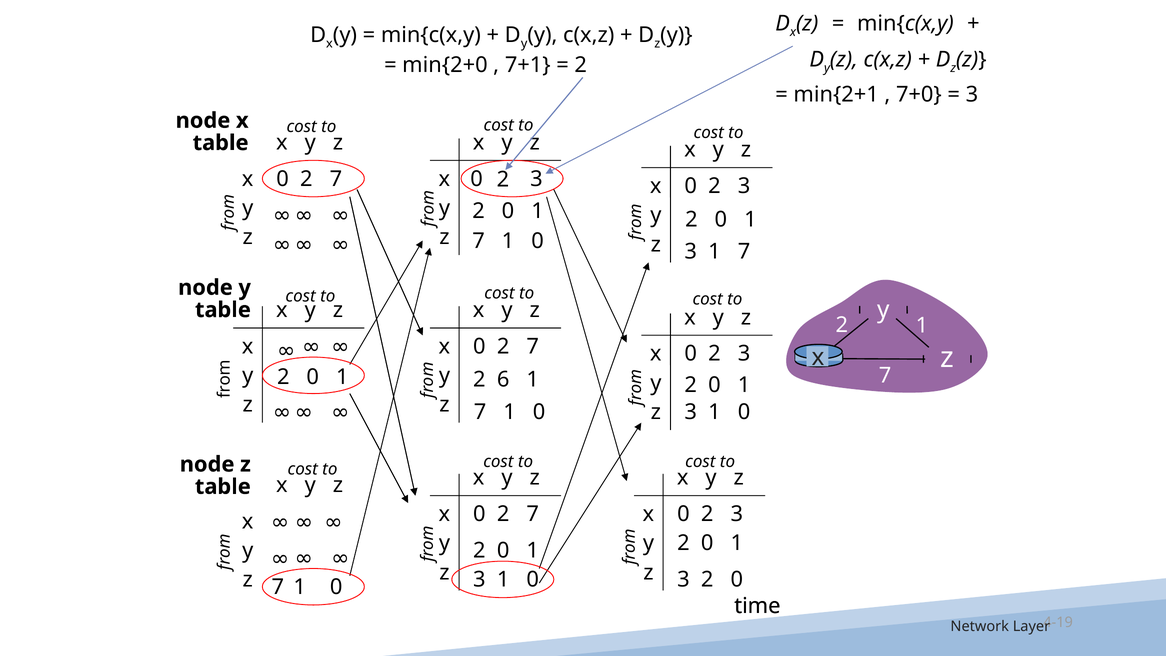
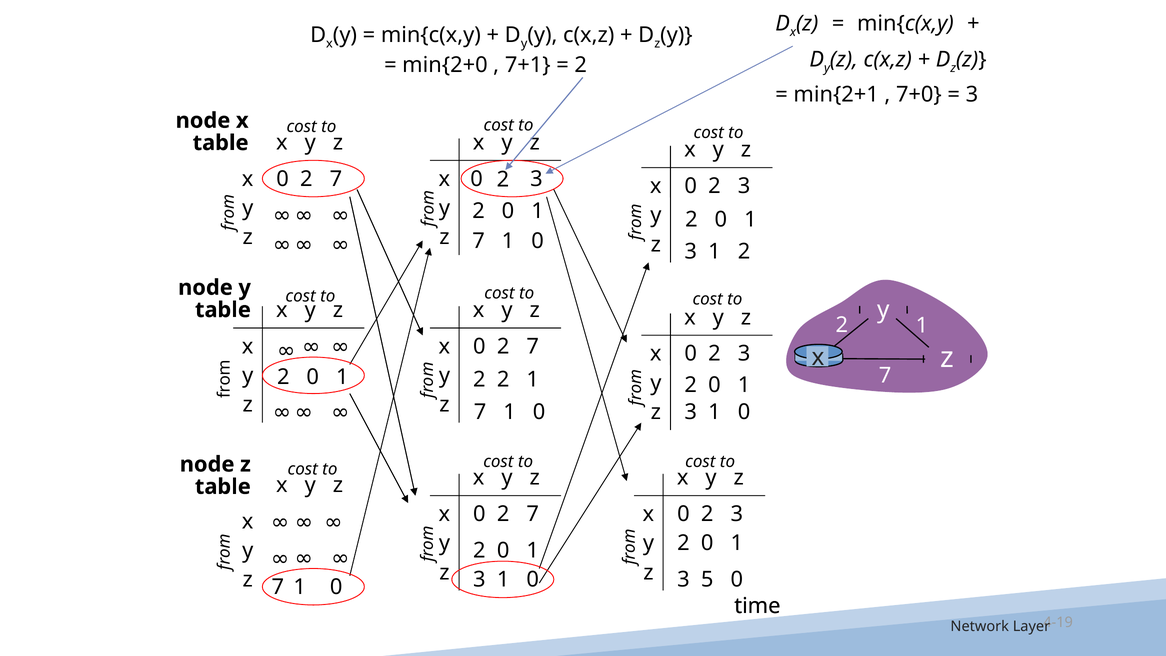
3 1 7: 7 -> 2
6 at (503, 380): 6 -> 2
2 at (707, 580): 2 -> 5
